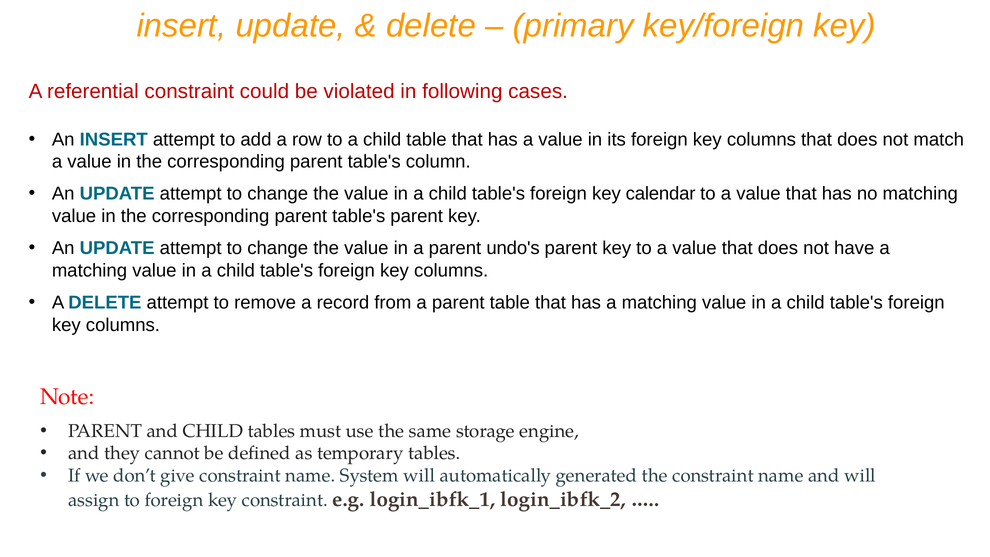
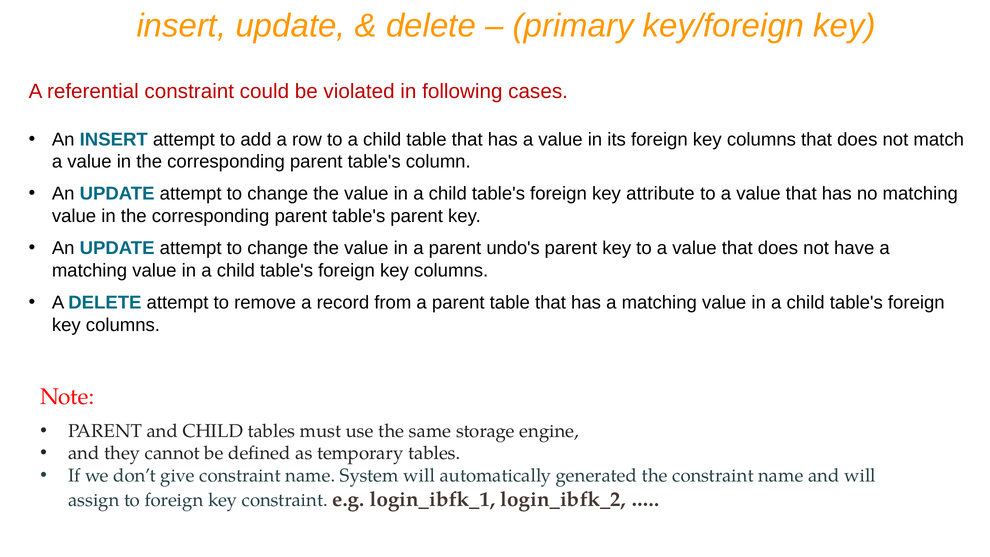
calendar: calendar -> attribute
